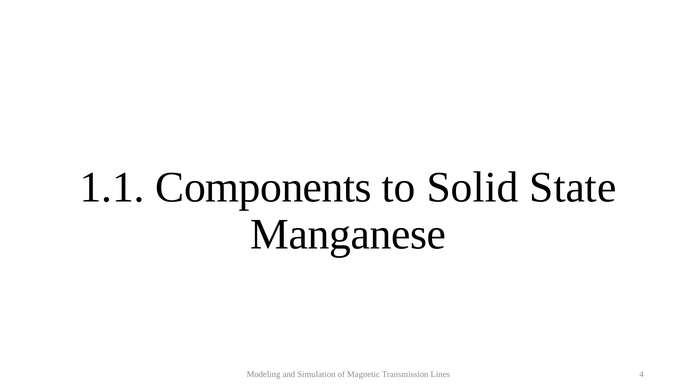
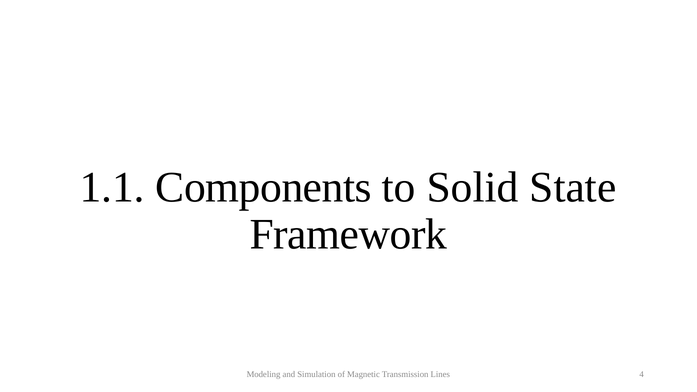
Manganese: Manganese -> Framework
